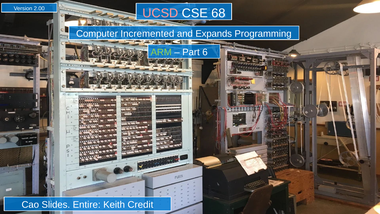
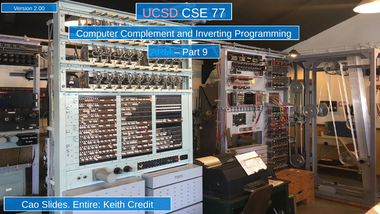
68: 68 -> 77
Incremented: Incremented -> Complement
Expands: Expands -> Inverting
ARM colour: light green -> light blue
6: 6 -> 9
